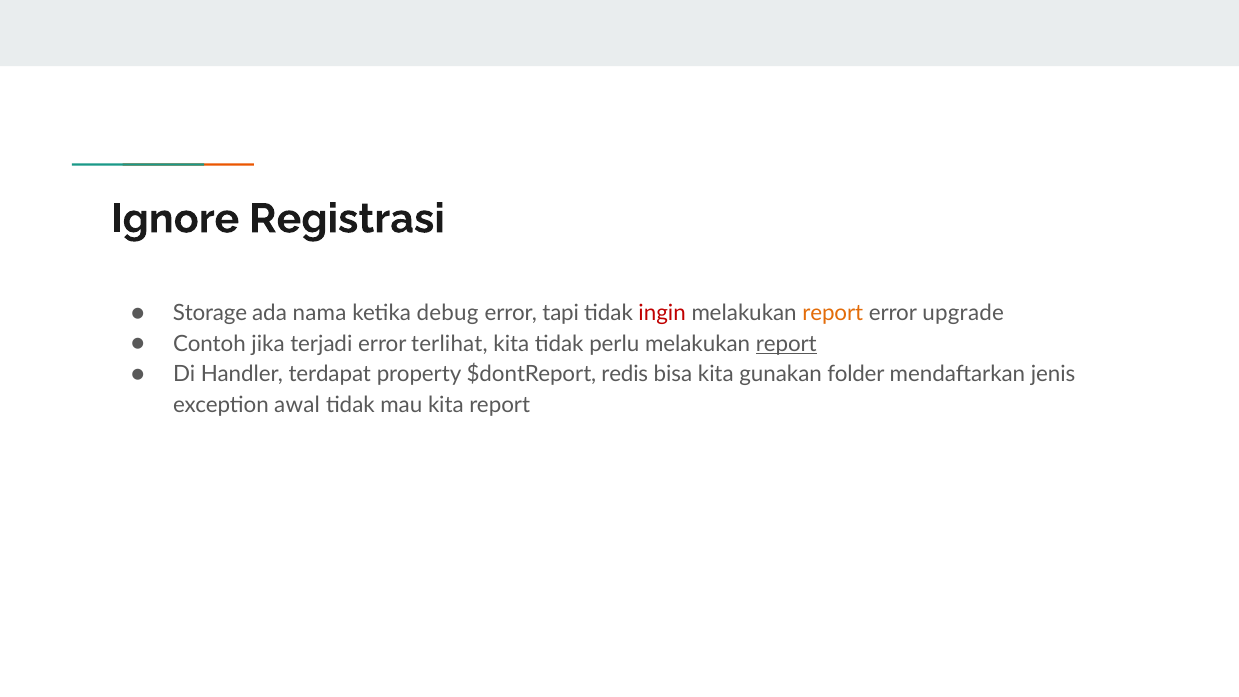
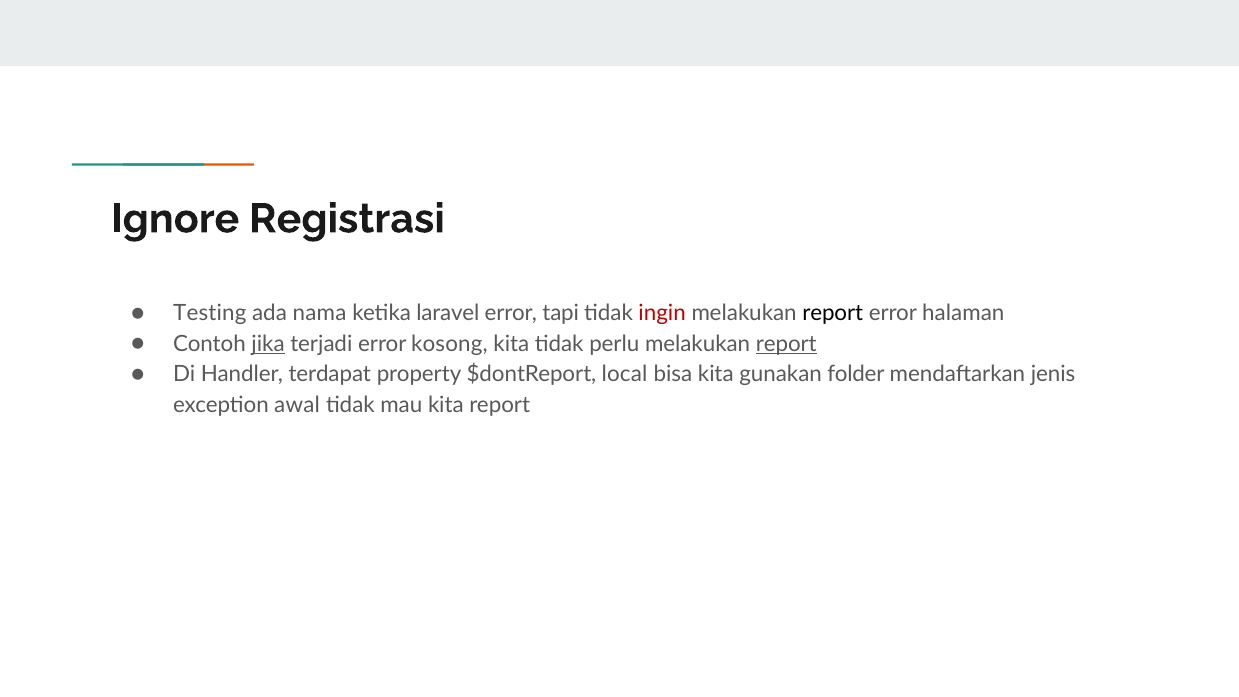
Storage: Storage -> Testing
debug: debug -> laravel
report at (833, 313) colour: orange -> black
upgrade: upgrade -> halaman
jika underline: none -> present
terlihat: terlihat -> kosong
redis: redis -> local
